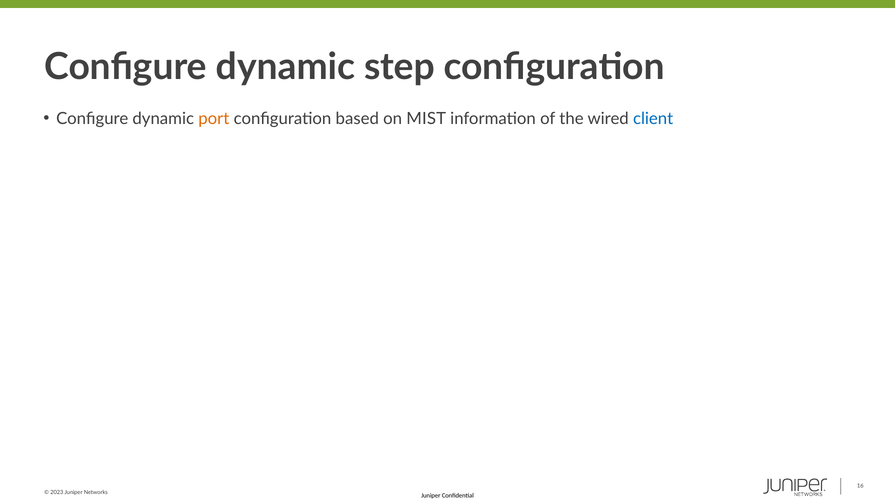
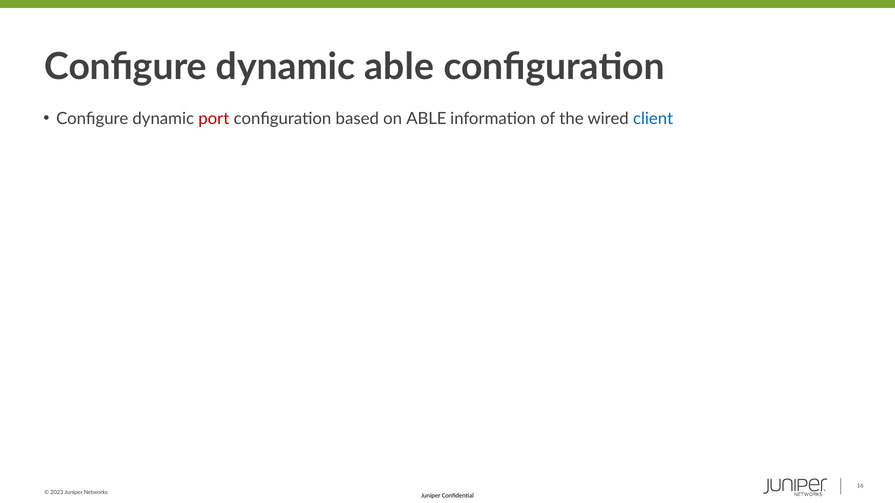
dynamic step: step -> able
port colour: orange -> red
on MIST: MIST -> ABLE
